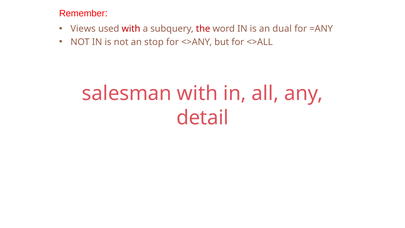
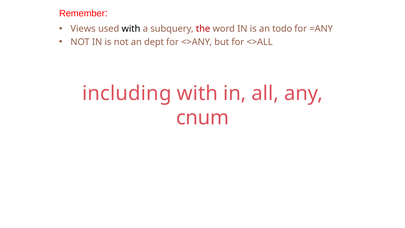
with at (131, 29) colour: red -> black
dual: dual -> todo
stop: stop -> dept
salesman: salesman -> including
detail: detail -> cnum
